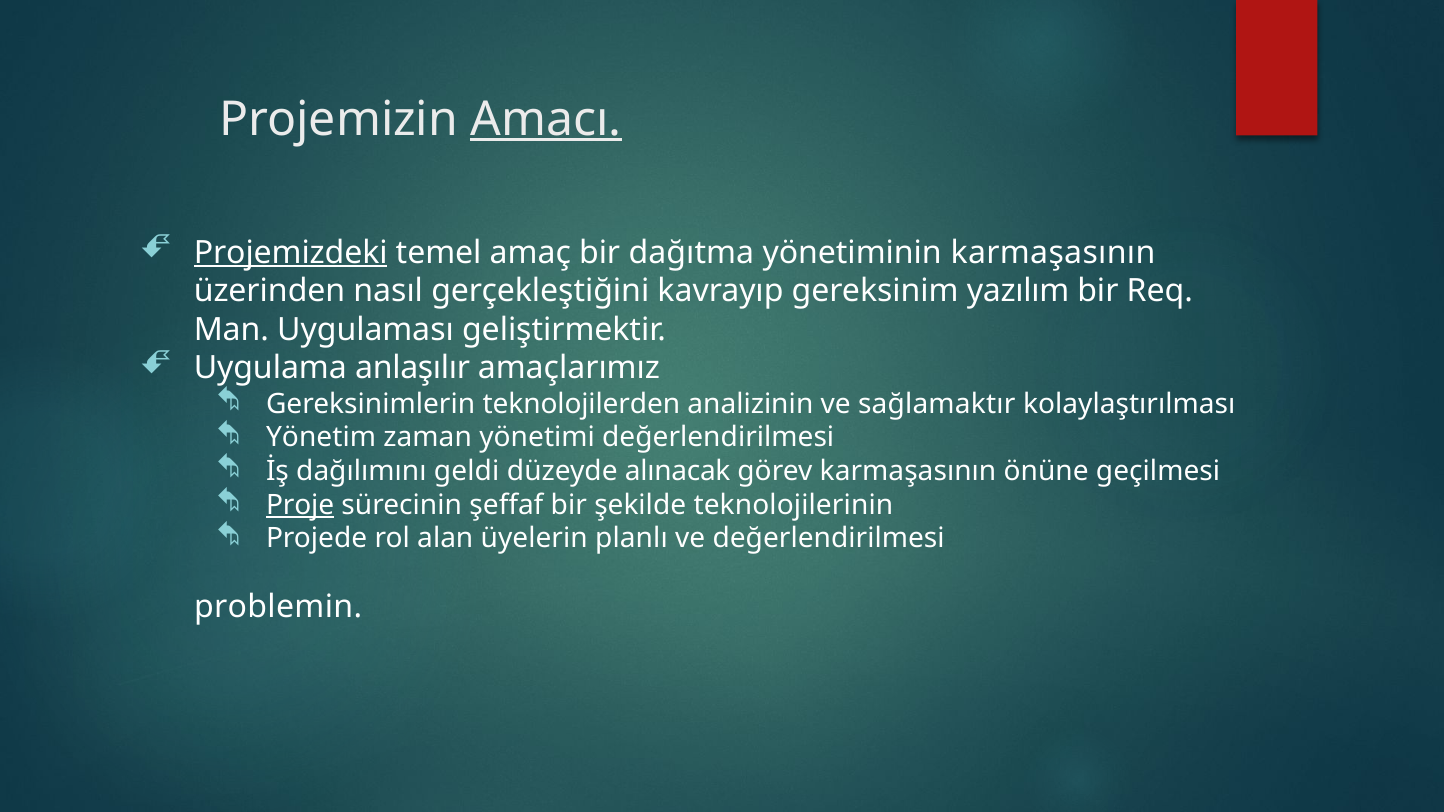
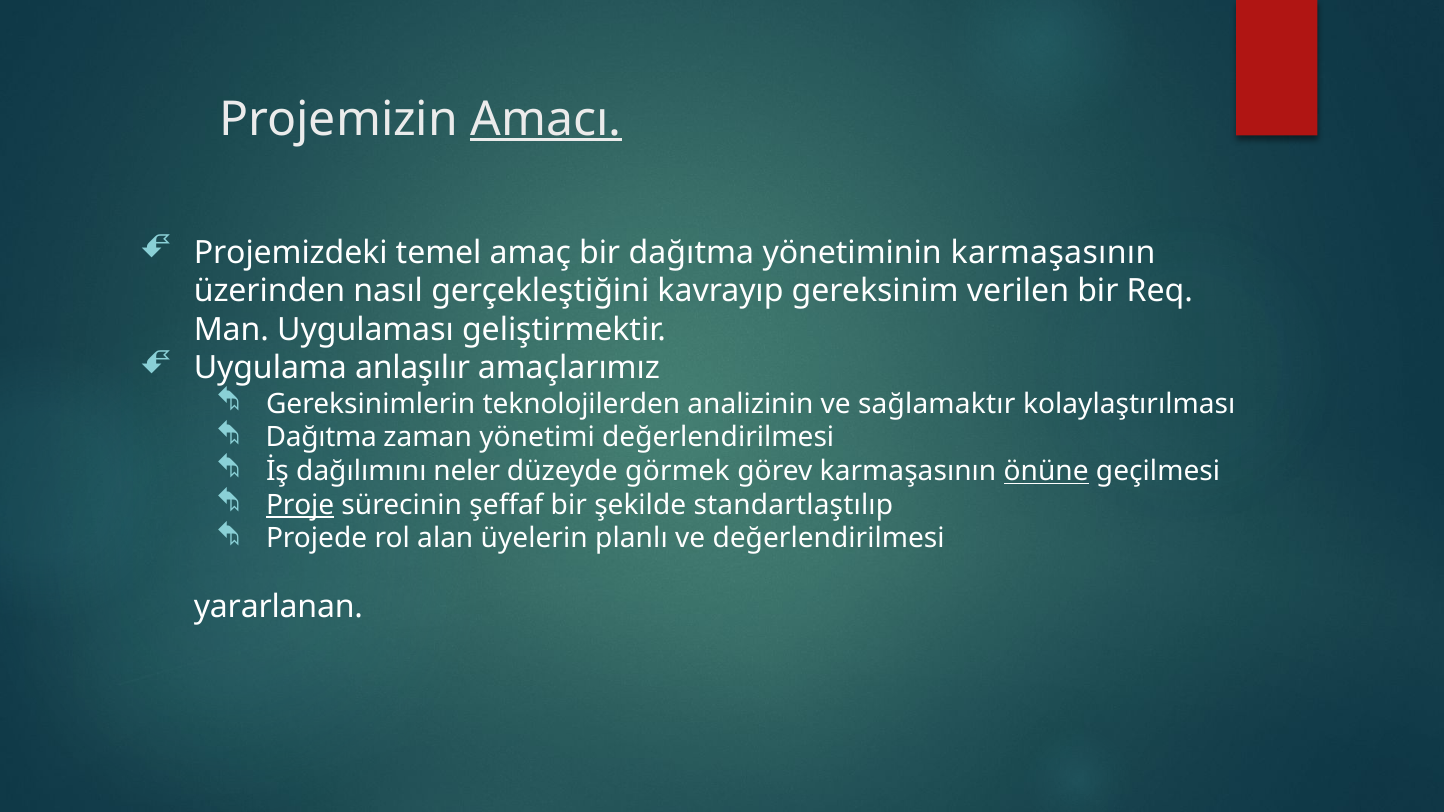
Projemizdeki underline: present -> none
yazılım: yazılım -> verilen
Yönetim at (321, 438): Yönetim -> Dağıtma
geldi: geldi -> neler
alınacak: alınacak -> görmek
önüne underline: none -> present
teknolojilerinin: teknolojilerinin -> standartlaştılıp
problemin: problemin -> yararlanan
